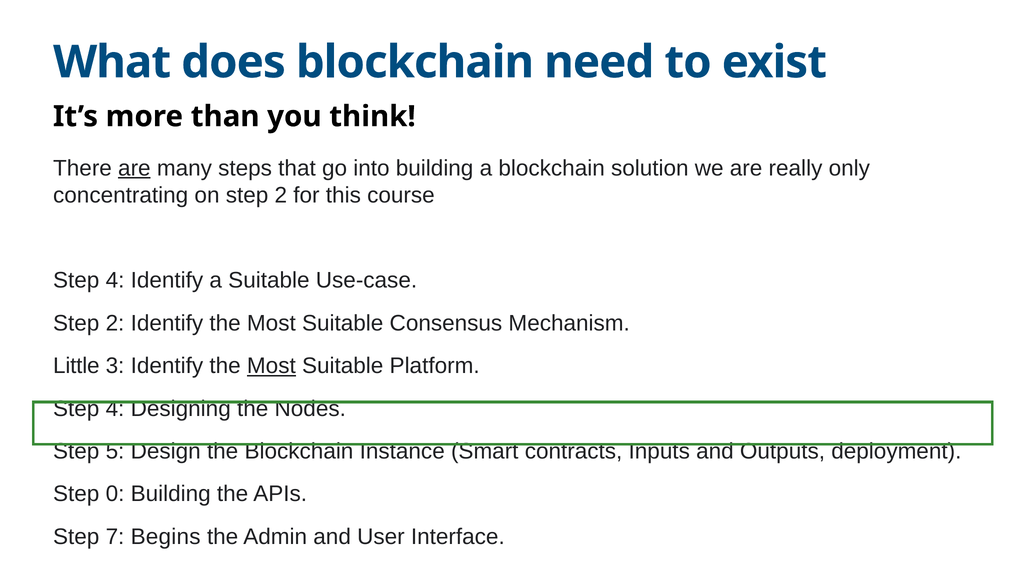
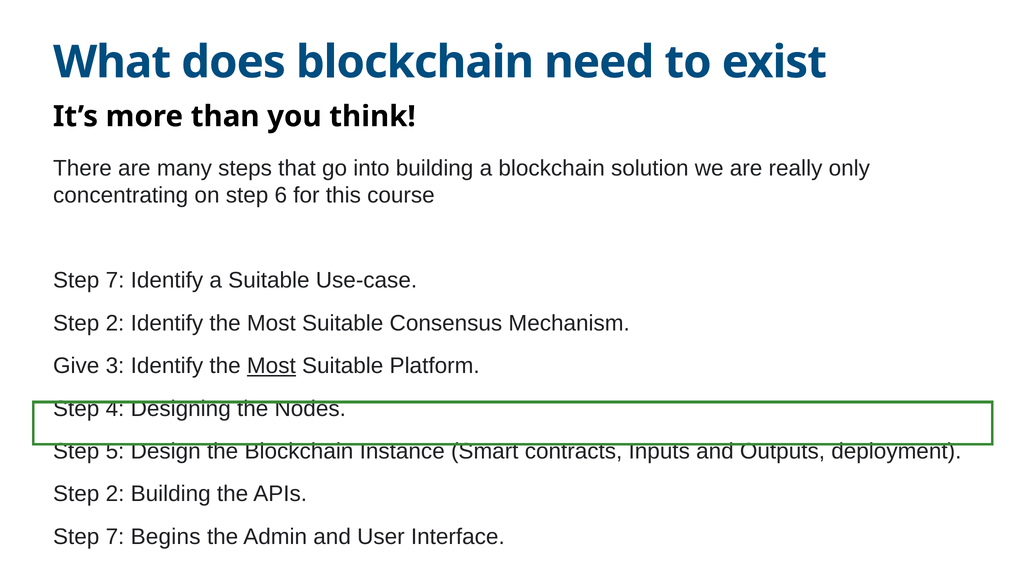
are at (134, 168) underline: present -> none
on step 2: 2 -> 6
4 at (115, 281): 4 -> 7
Little: Little -> Give
0 at (115, 494): 0 -> 2
